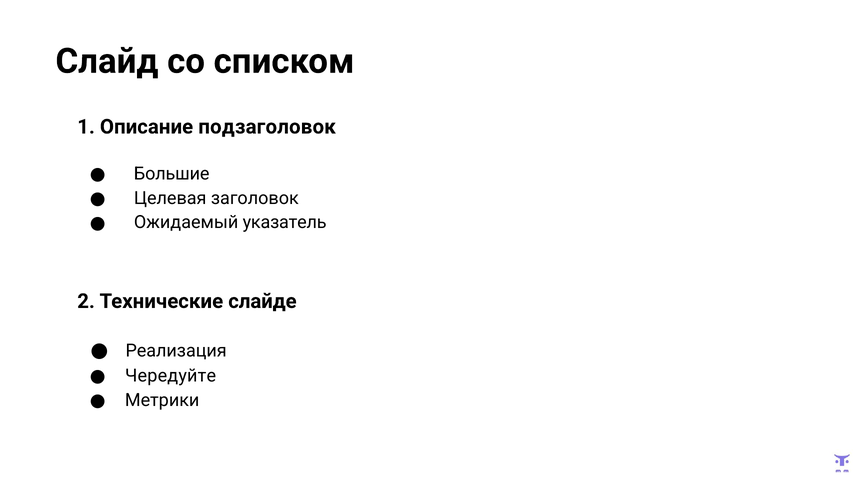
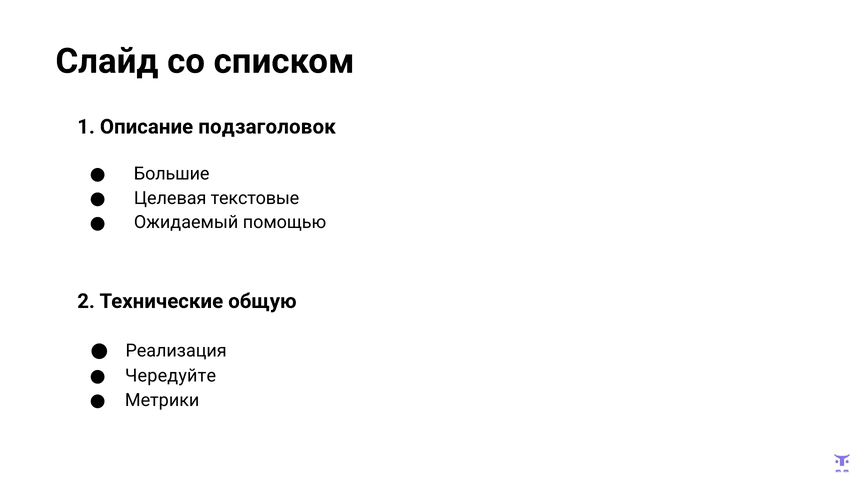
заголовок: заголовок -> текстовые
указатель: указатель -> помощью
слайде: слайде -> общую
